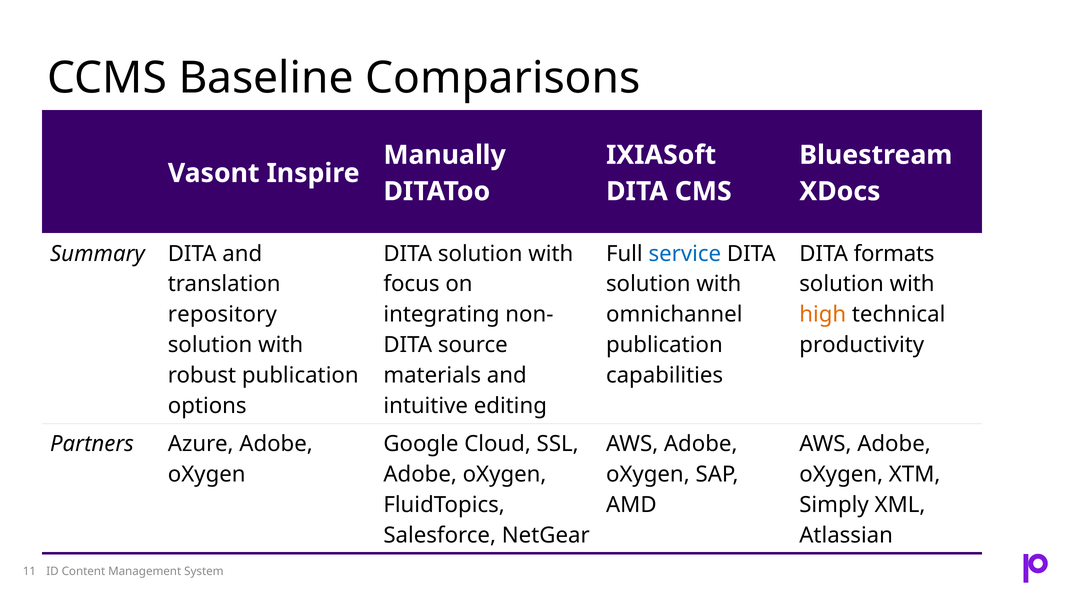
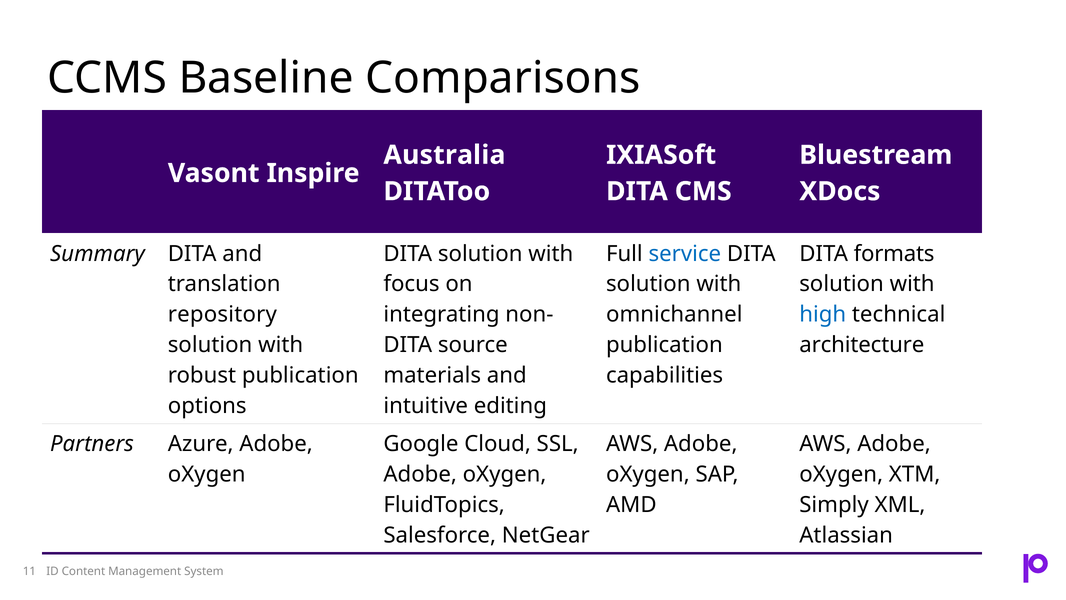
Manually: Manually -> Australia
high colour: orange -> blue
productivity: productivity -> architecture
